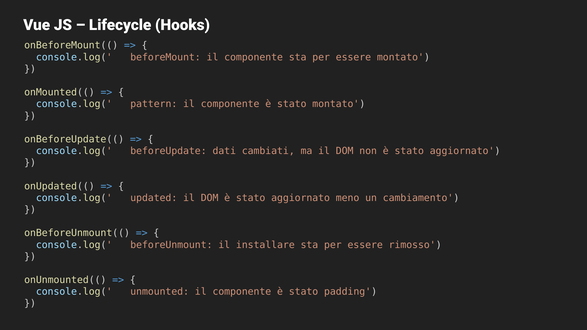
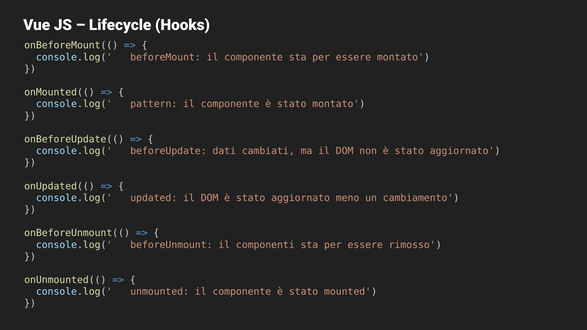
installare: installare -> componenti
padding: padding -> mounted
